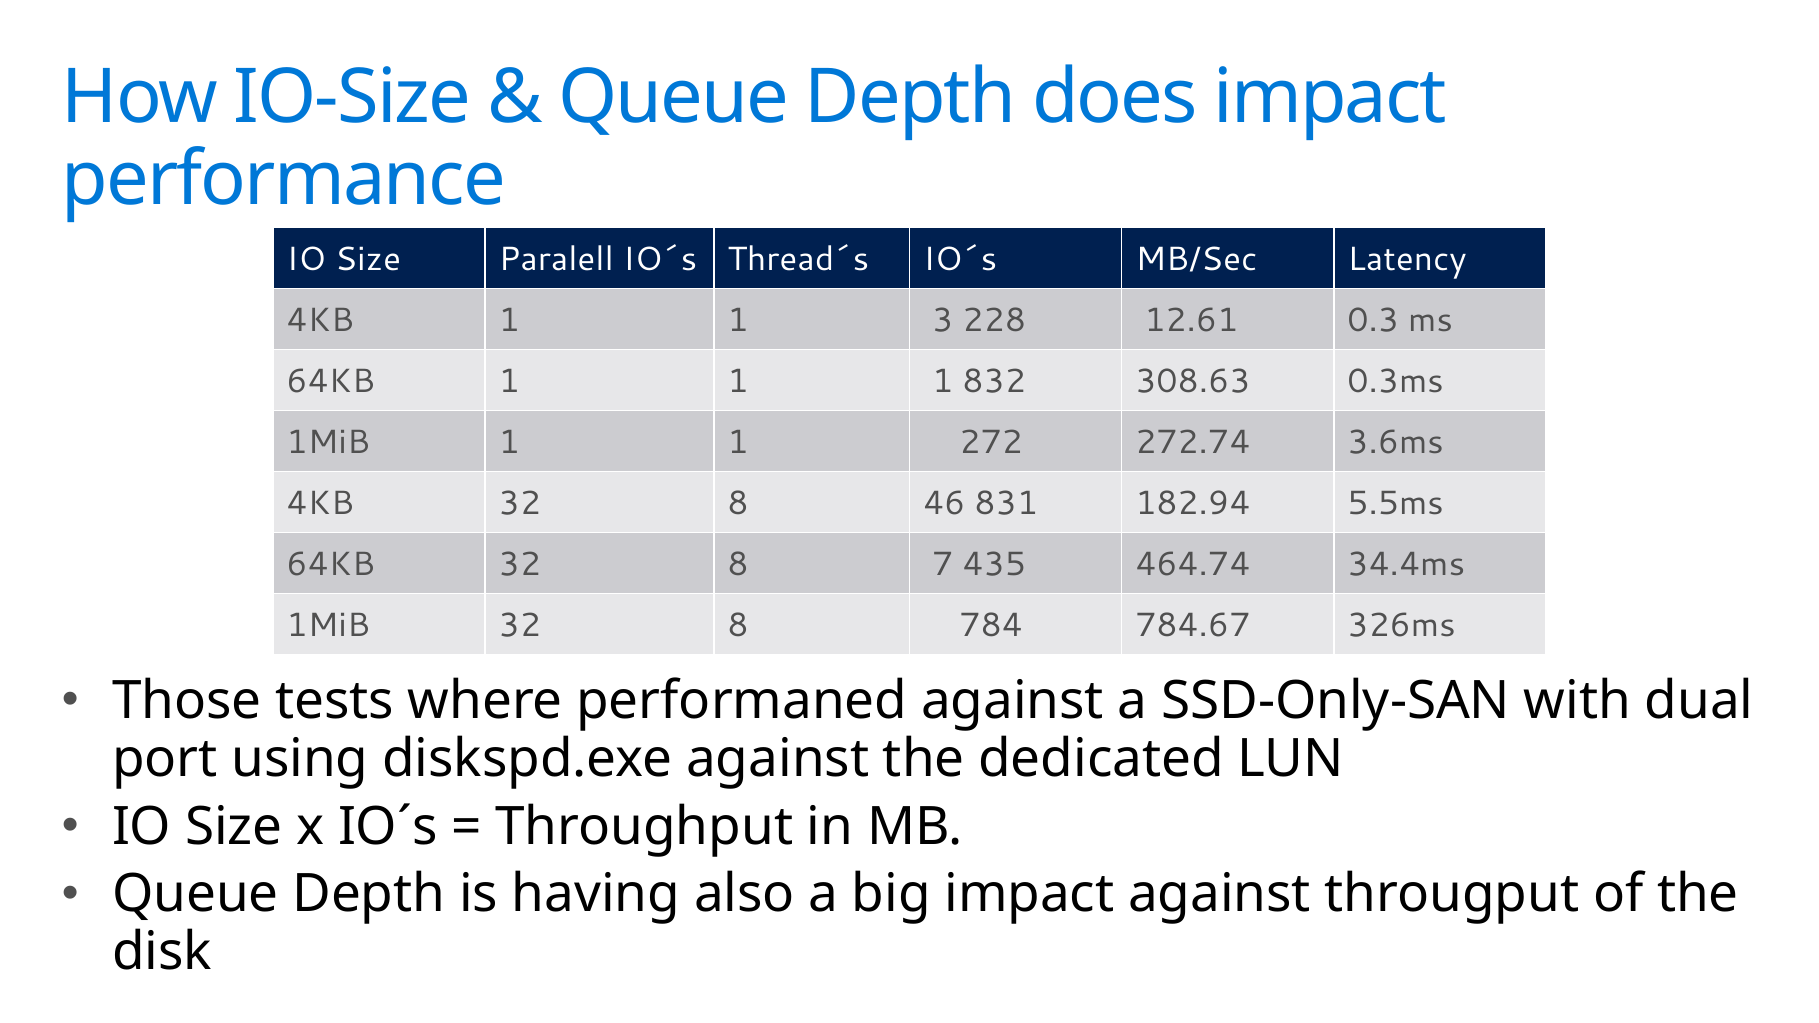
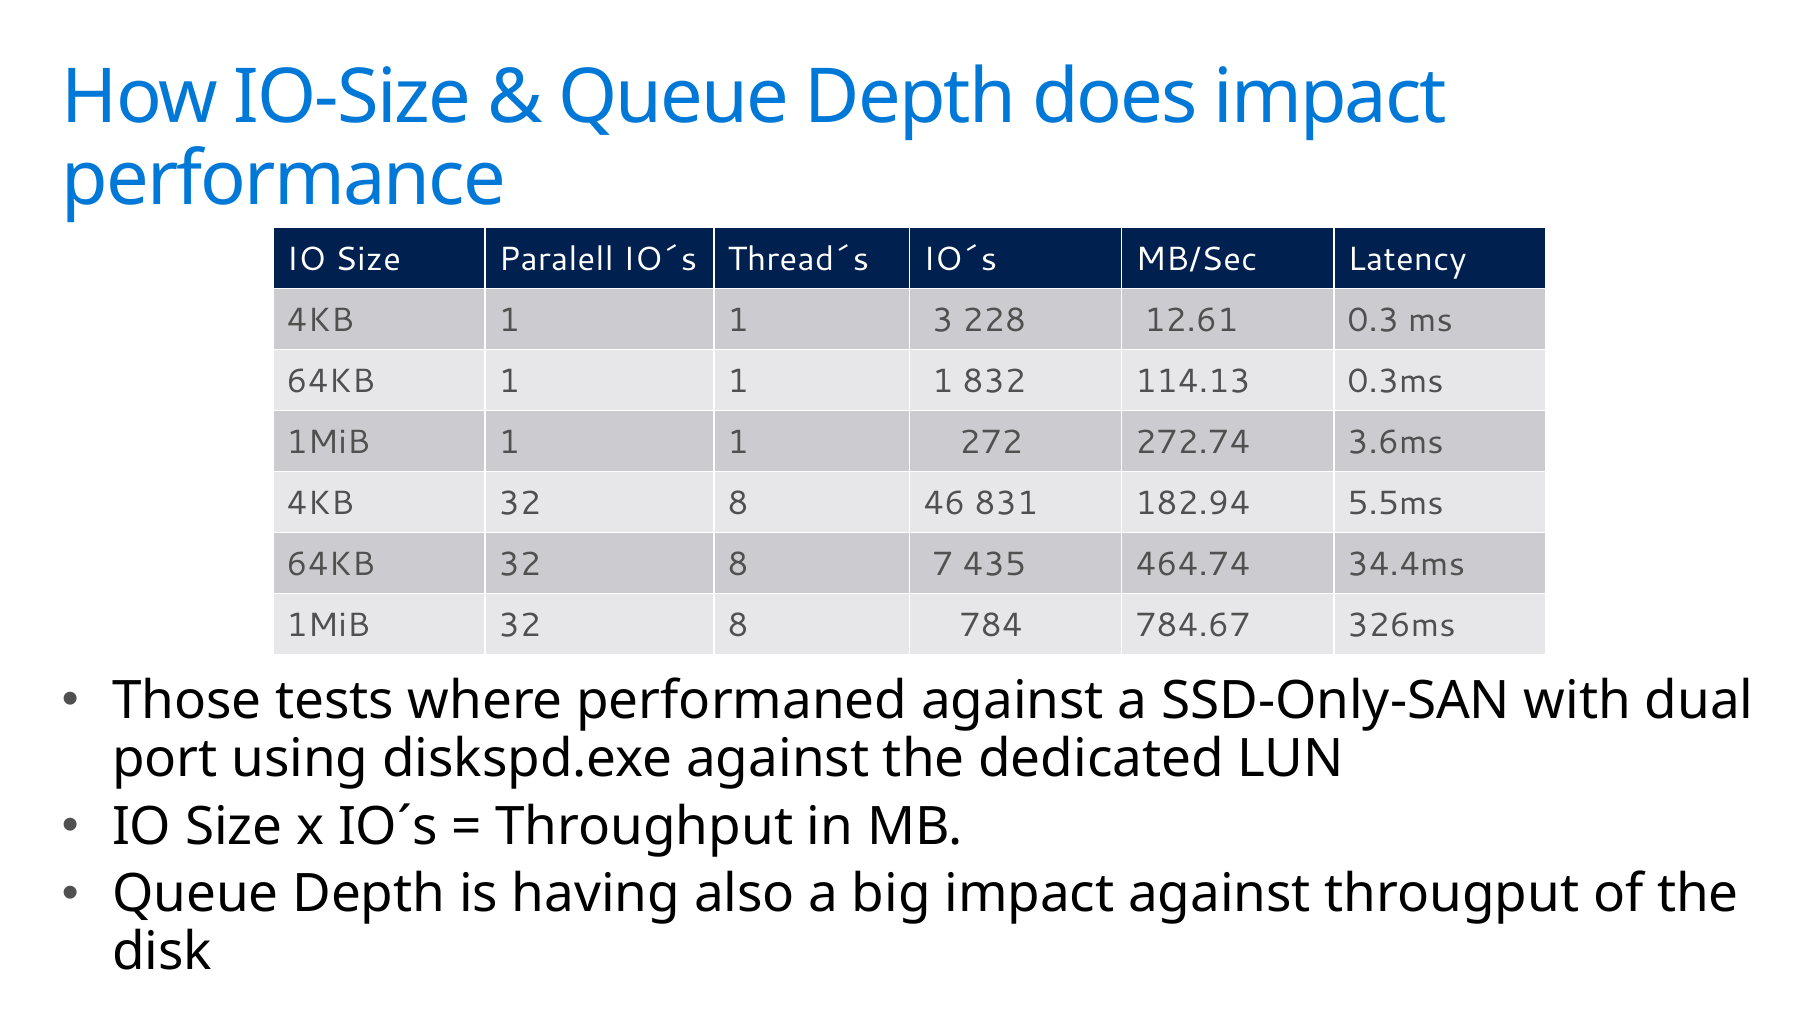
308.63: 308.63 -> 114.13
